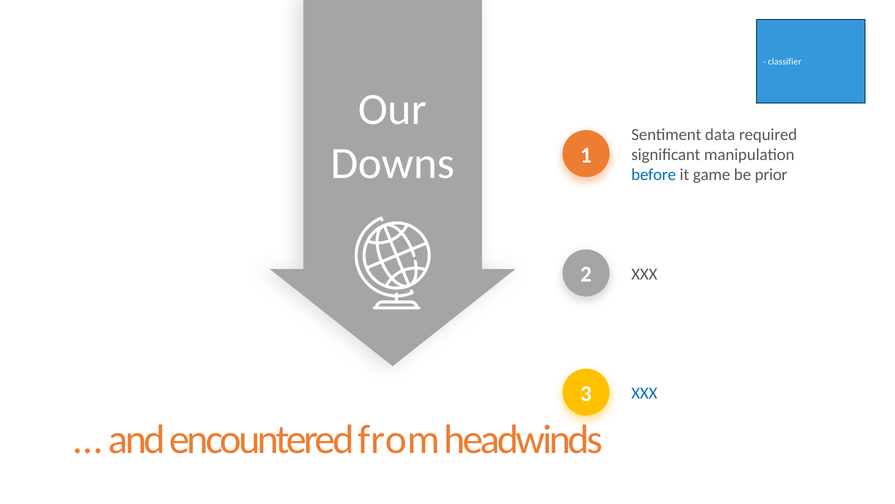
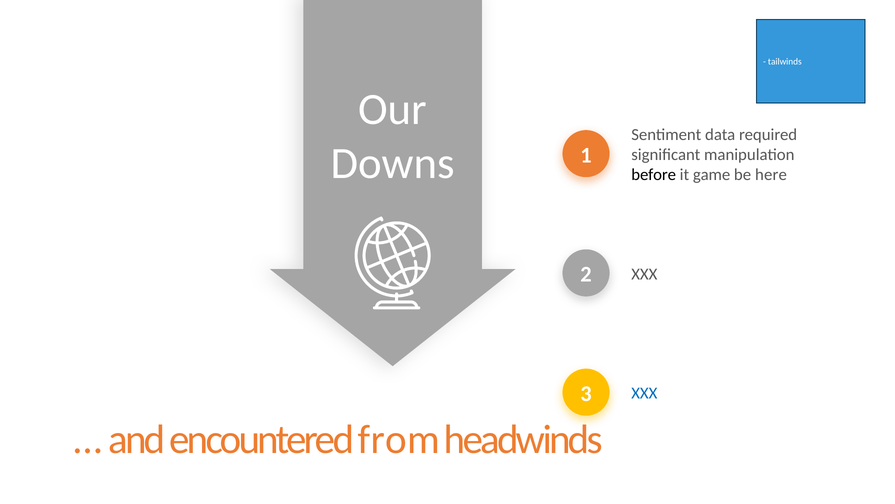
classifier: classifier -> tailwinds
before colour: blue -> black
prior: prior -> here
